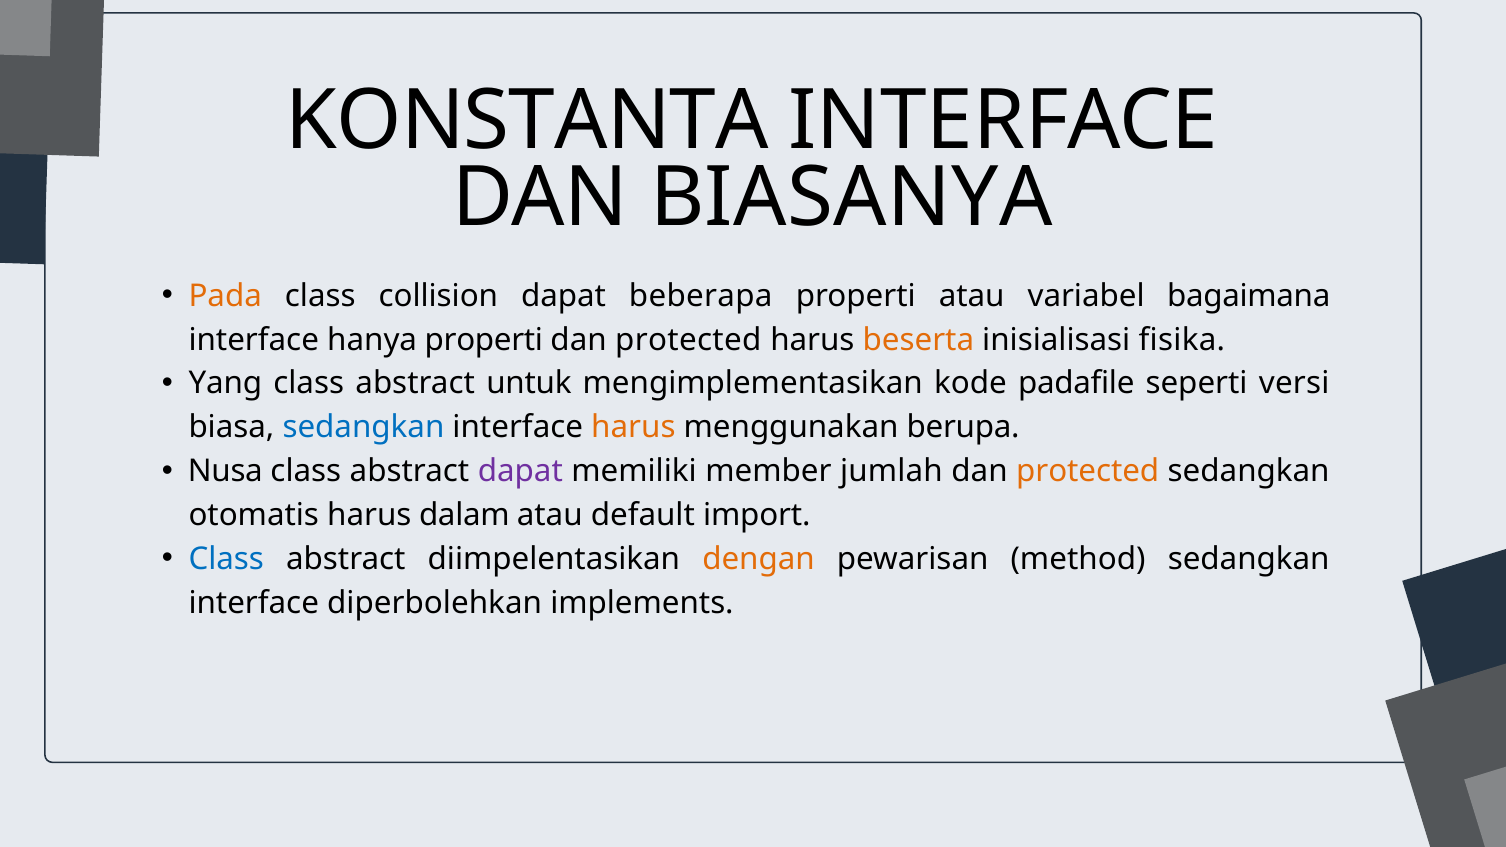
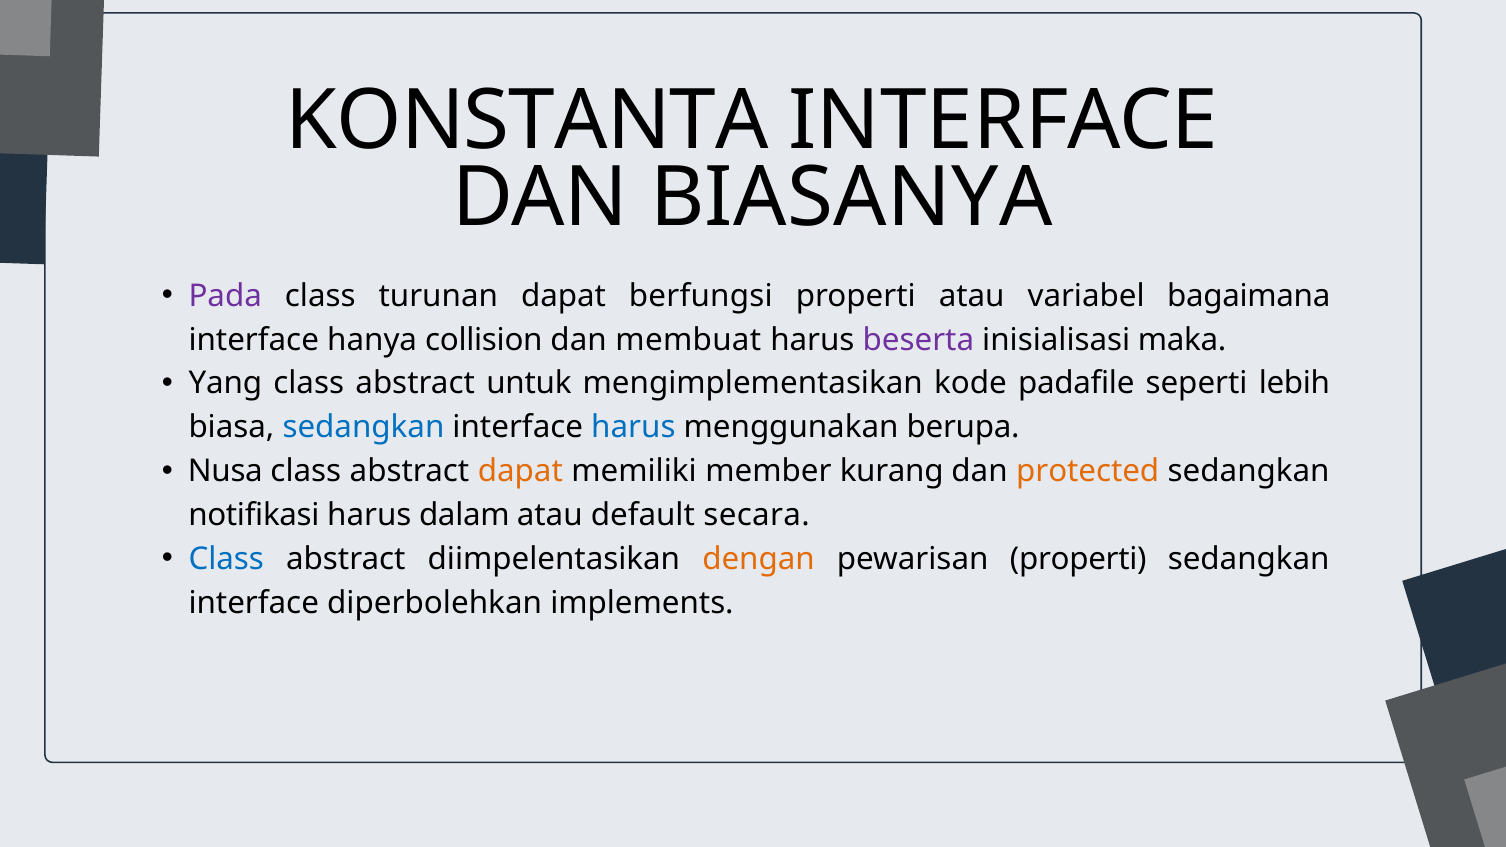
Pada colour: orange -> purple
collision: collision -> turunan
beberapa: beberapa -> berfungsi
hanya properti: properti -> collision
protected at (688, 340): protected -> membuat
beserta colour: orange -> purple
fisika: fisika -> maka
versi: versi -> lebih
harus at (633, 428) colour: orange -> blue
dapat at (520, 472) colour: purple -> orange
jumlah: jumlah -> kurang
otomatis: otomatis -> notifikasi
import: import -> secara
pewarisan method: method -> properti
